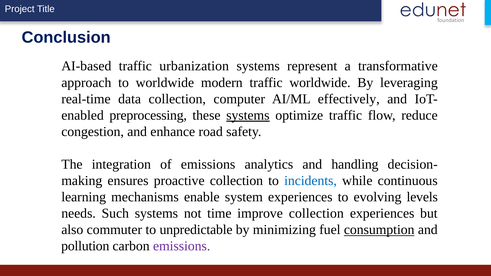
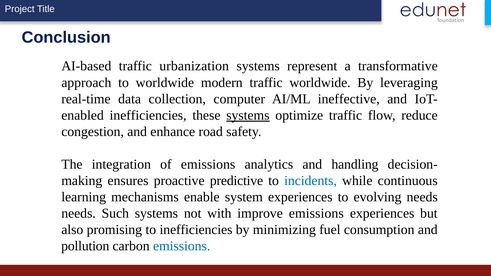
effectively: effectively -> ineffective
preprocessing at (148, 115): preprocessing -> inefficiencies
proactive collection: collection -> predictive
evolving levels: levels -> needs
time: time -> with
improve collection: collection -> emissions
commuter: commuter -> promising
to unpredictable: unpredictable -> inefficiencies
consumption underline: present -> none
emissions at (182, 246) colour: purple -> blue
